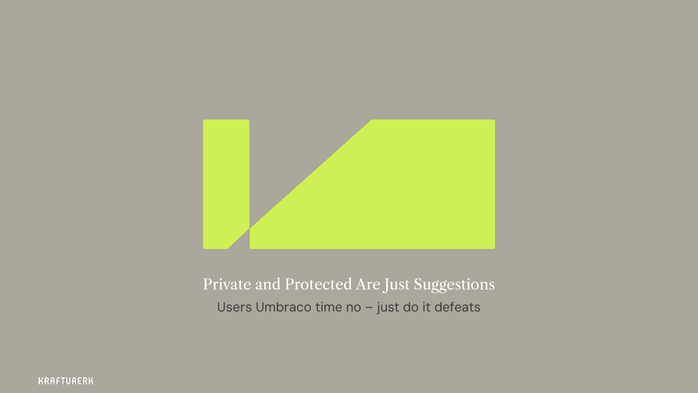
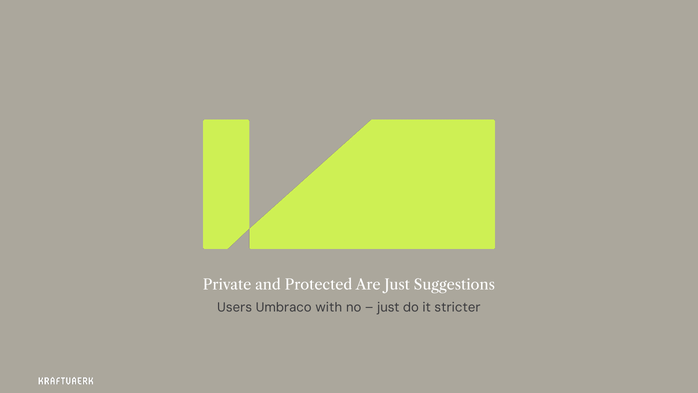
time: time -> with
defeats: defeats -> stricter
